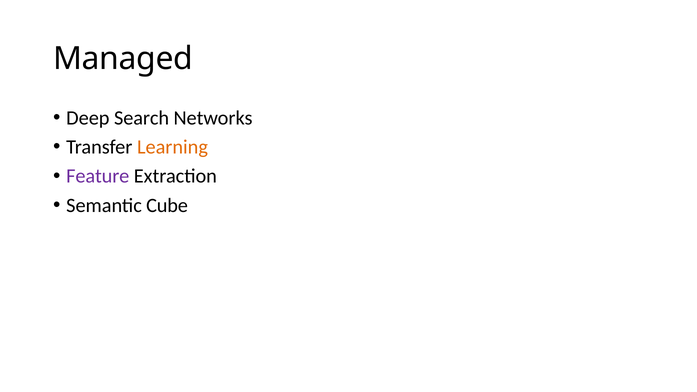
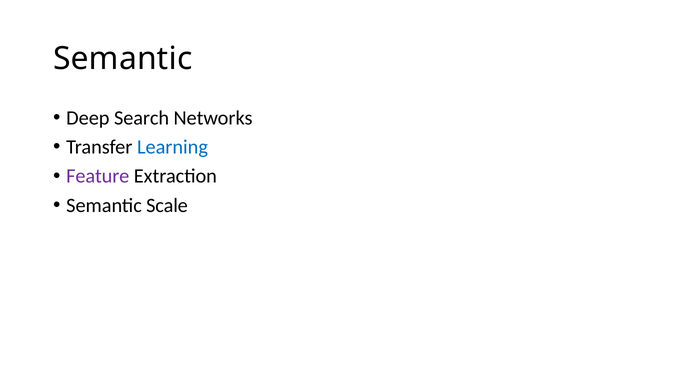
Managed at (123, 59): Managed -> Semantic
Learning colour: orange -> blue
Cube: Cube -> Scale
